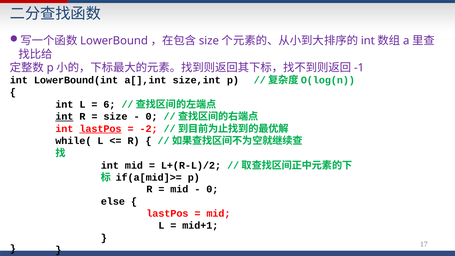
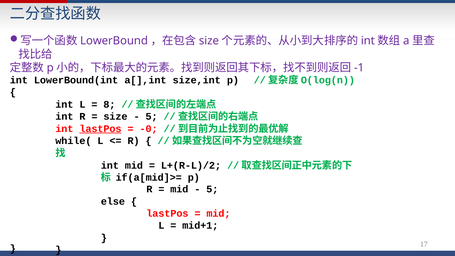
6: 6 -> 8
int at (64, 117) underline: present -> none
0 at (152, 117): 0 -> 5
-2: -2 -> -0
0 at (212, 189): 0 -> 5
